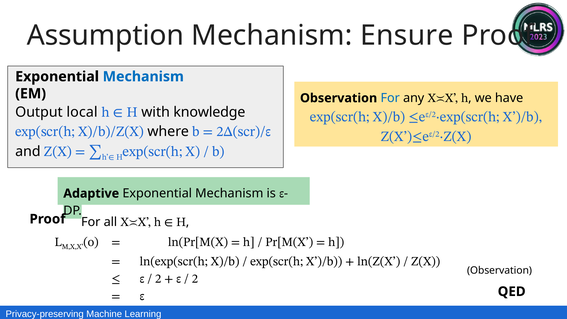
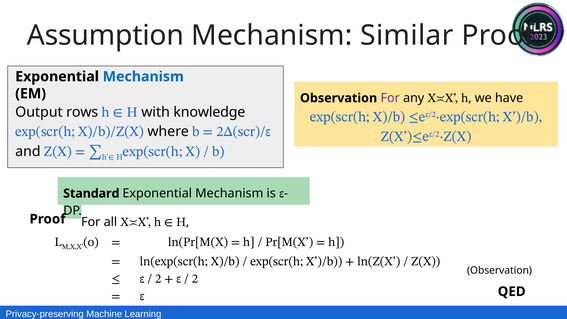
Ensure: Ensure -> Similar
For at (390, 98) colour: blue -> purple
local: local -> rows
Adaptive: Adaptive -> Standard
